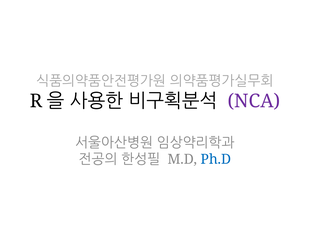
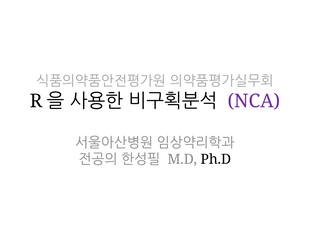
Ph.D colour: blue -> black
